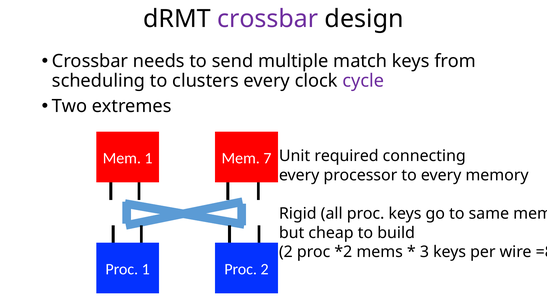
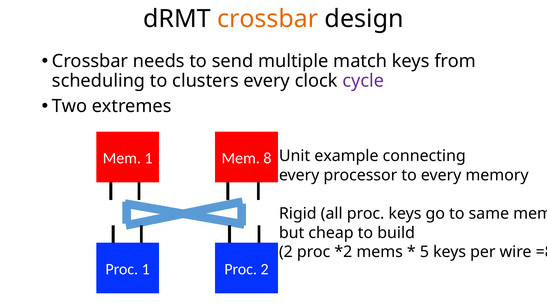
crossbar at (268, 19) colour: purple -> orange
required: required -> example
7: 7 -> 8
3: 3 -> 5
